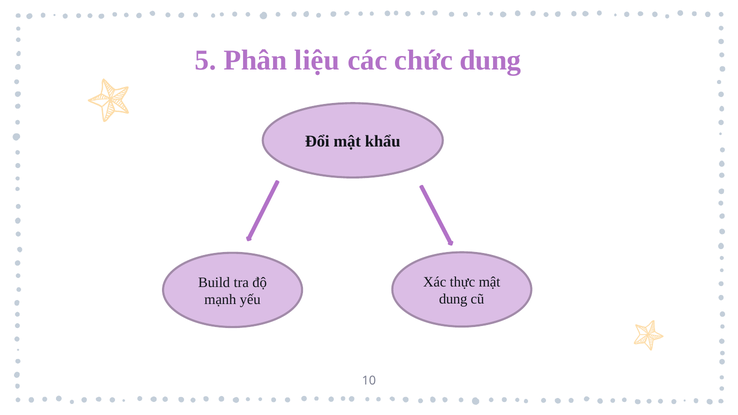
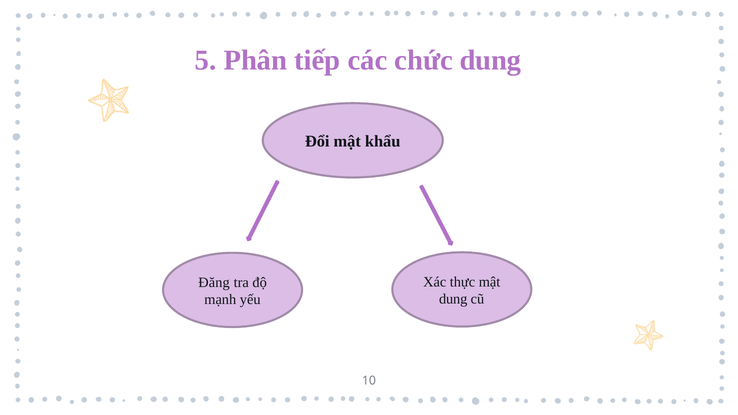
liệu: liệu -> tiếp
Build: Build -> Đăng
